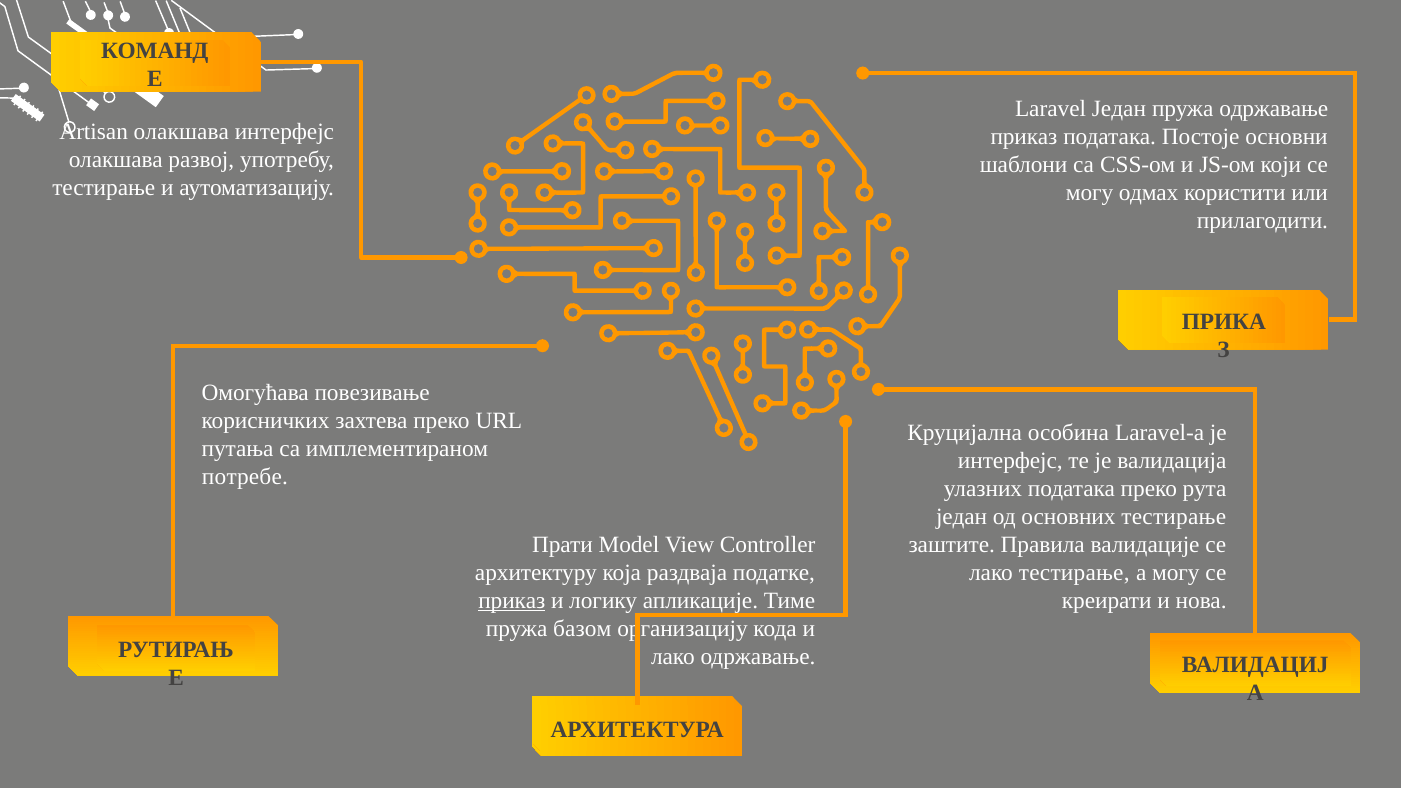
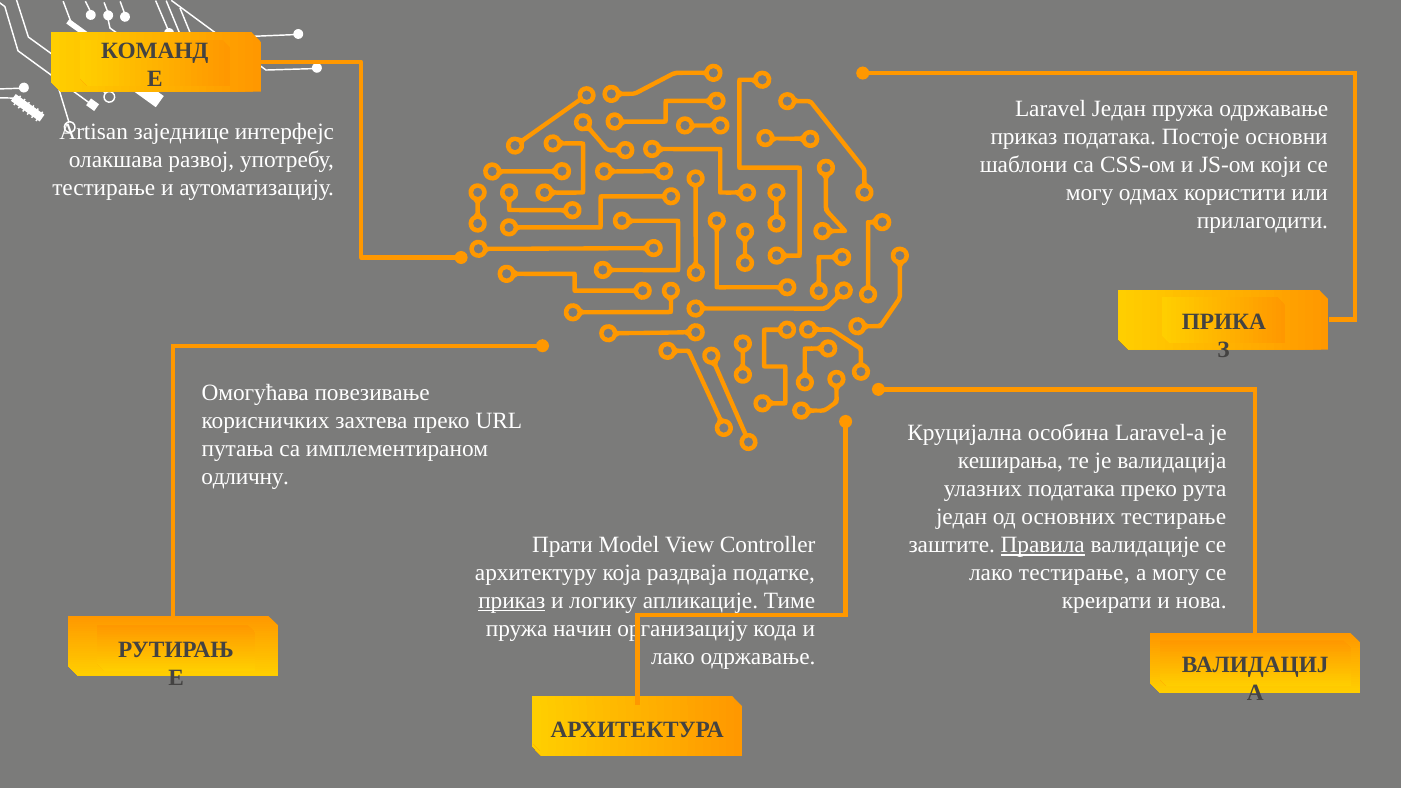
Artisan олакшава: олакшава -> заједнице
интерфејс at (1010, 461): интерфејс -> кеширања
потребе: потребе -> одличну
Правила underline: none -> present
базом: базом -> начин
